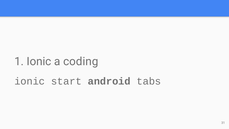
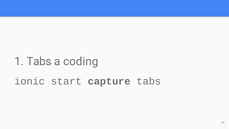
1 Ionic: Ionic -> Tabs
android: android -> capture
